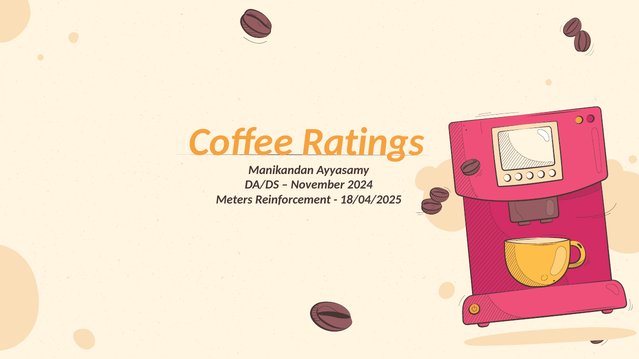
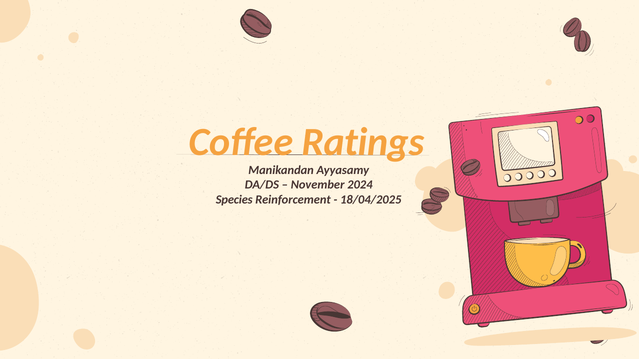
Meters: Meters -> Species
